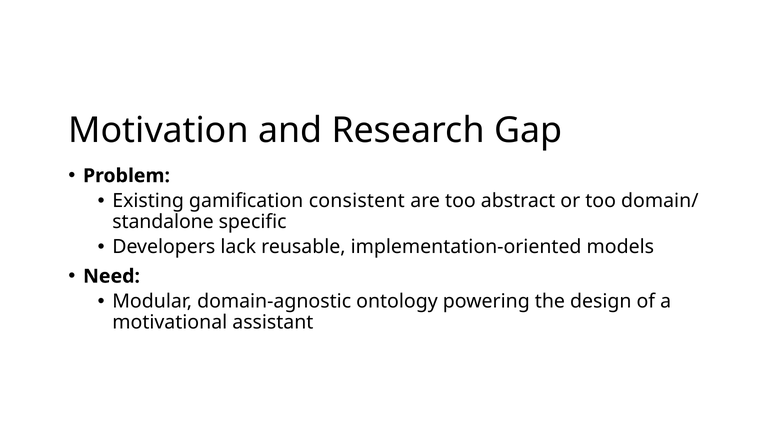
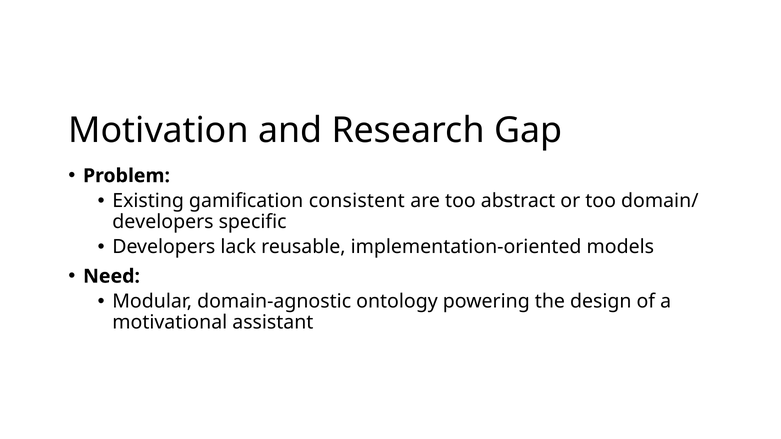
standalone at (163, 222): standalone -> developers
